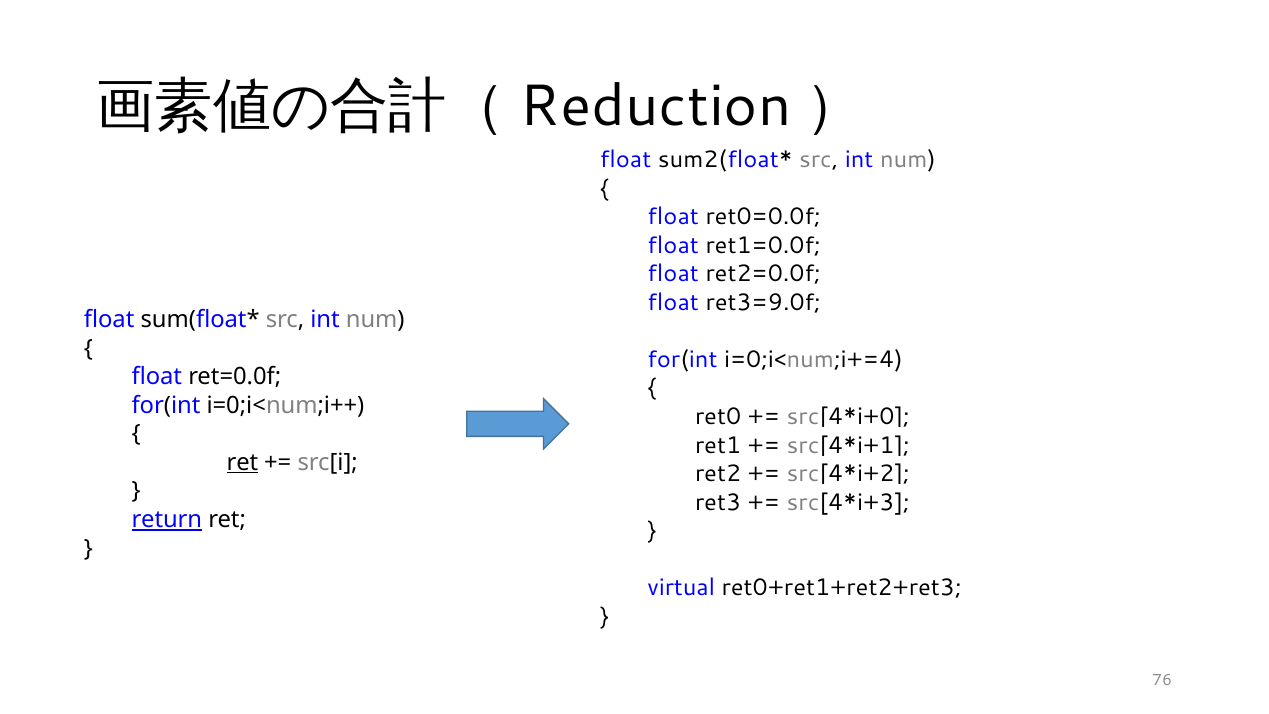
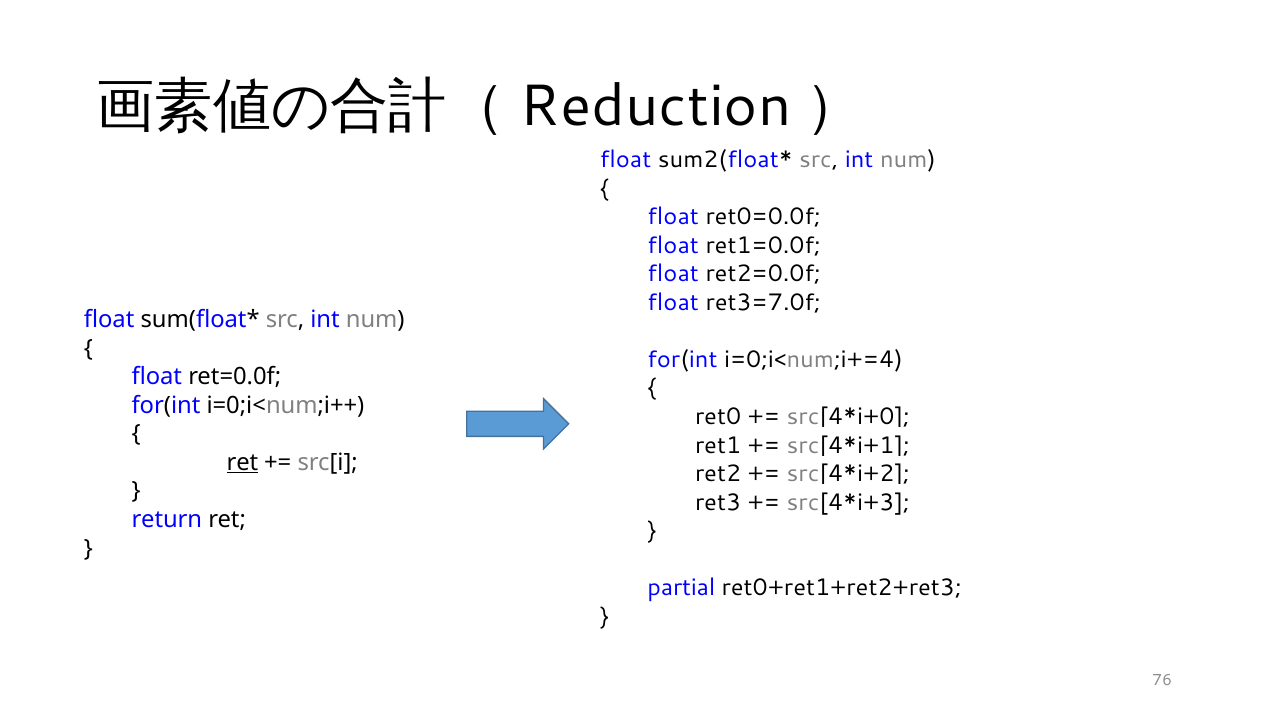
ret3=9.0f: ret3=9.0f -> ret3=7.0f
return underline: present -> none
virtual: virtual -> partial
